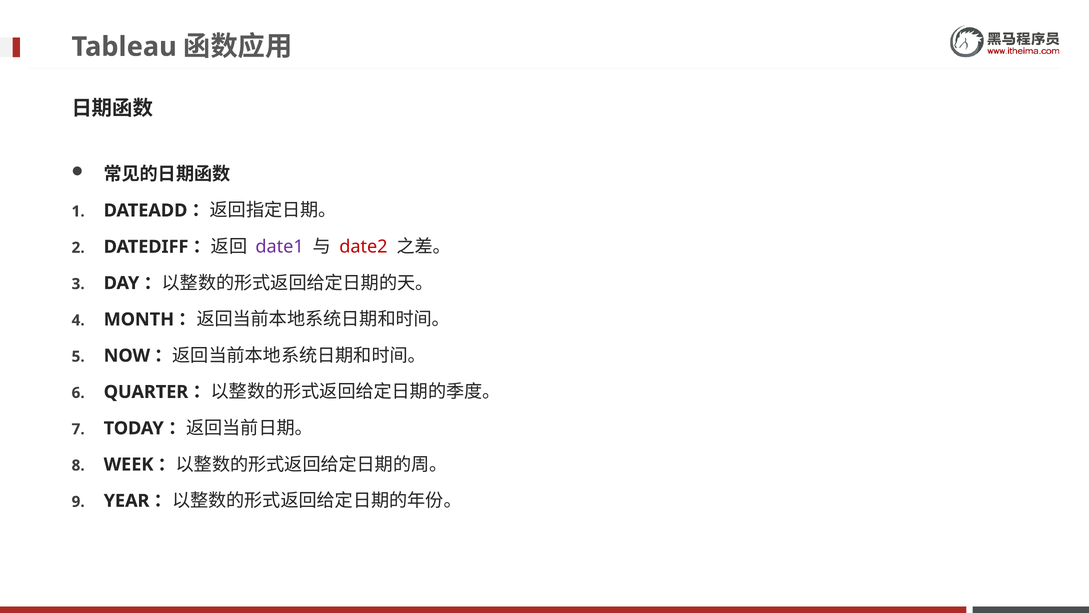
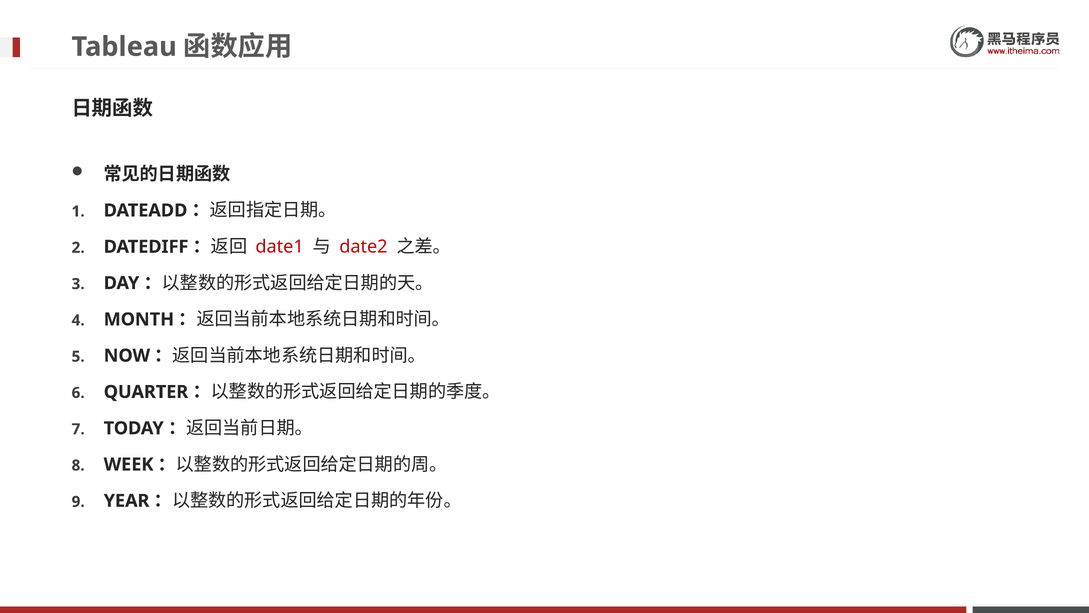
date1 colour: purple -> red
